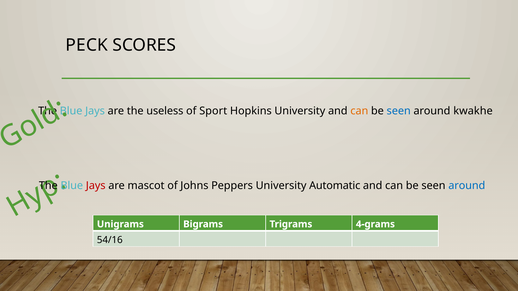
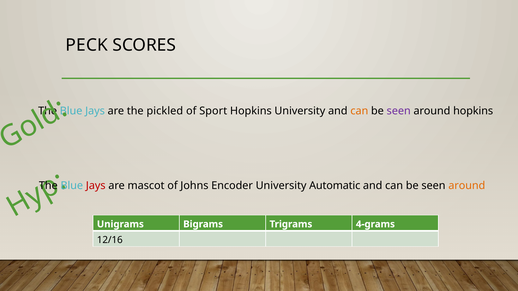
useless: useless -> pickled
seen at (399, 111) colour: blue -> purple
around kwakhe: kwakhe -> hopkins
Peppers: Peppers -> Encoder
around at (467, 186) colour: blue -> orange
54/16: 54/16 -> 12/16
